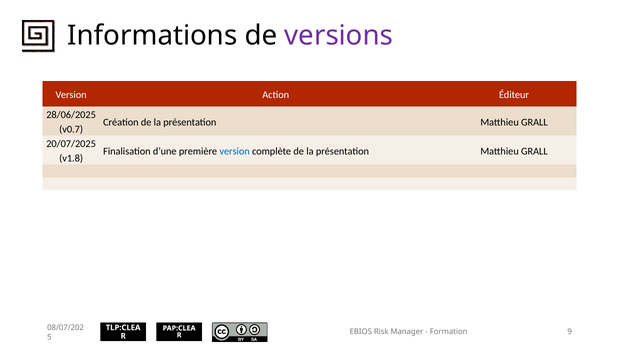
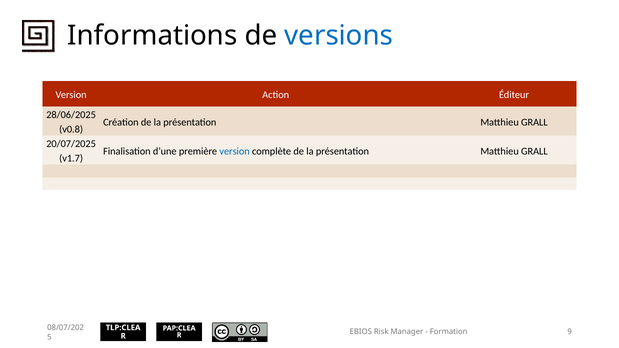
versions colour: purple -> blue
v0.7: v0.7 -> v0.8
v1.8: v1.8 -> v1.7
